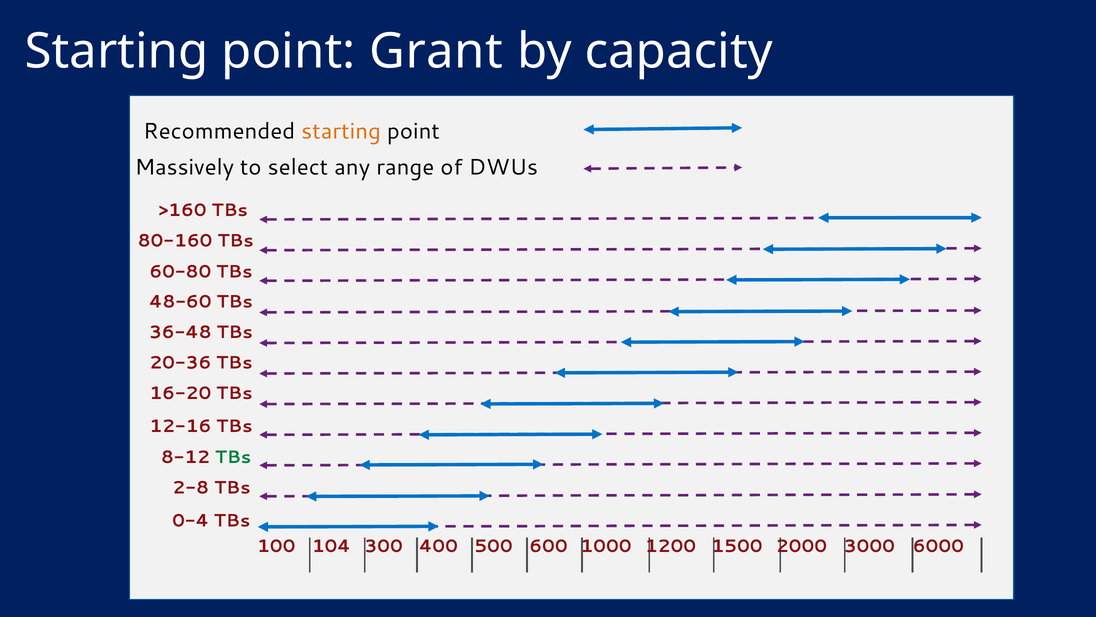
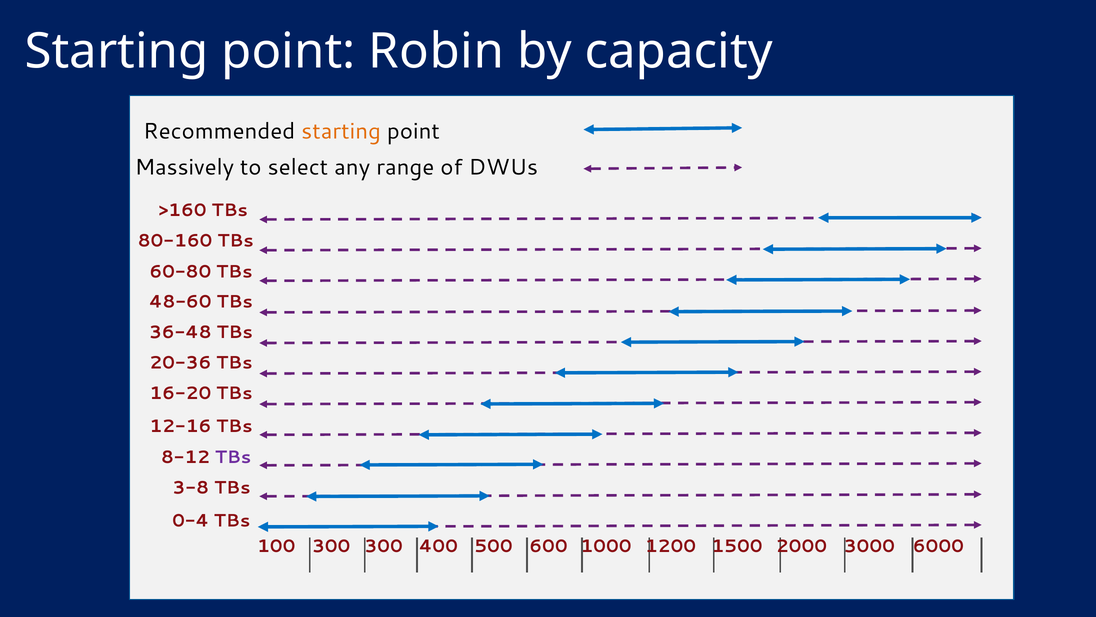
Grant: Grant -> Robin
TBs at (233, 457) colour: green -> purple
2-8: 2-8 -> 3-8
100 104: 104 -> 300
